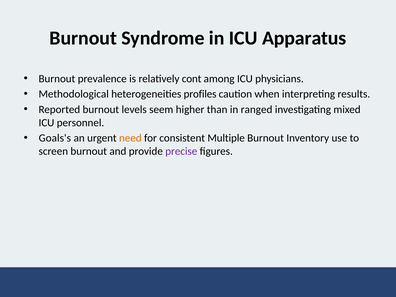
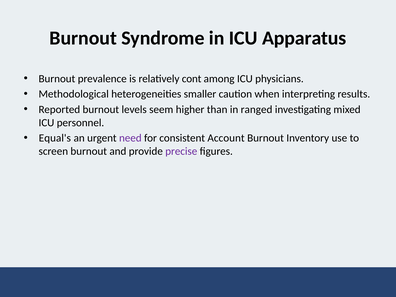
profiles: profiles -> smaller
Goals's: Goals's -> Equal's
need colour: orange -> purple
Multiple: Multiple -> Account
